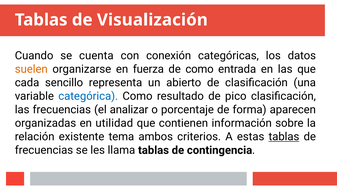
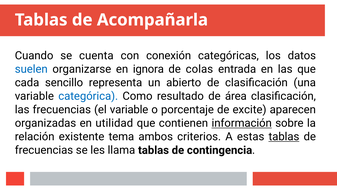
Visualización: Visualización -> Acompañarla
suelen colour: orange -> blue
fuerza: fuerza -> ignora
de como: como -> colas
pico: pico -> área
el analizar: analizar -> variable
forma: forma -> excite
información underline: none -> present
